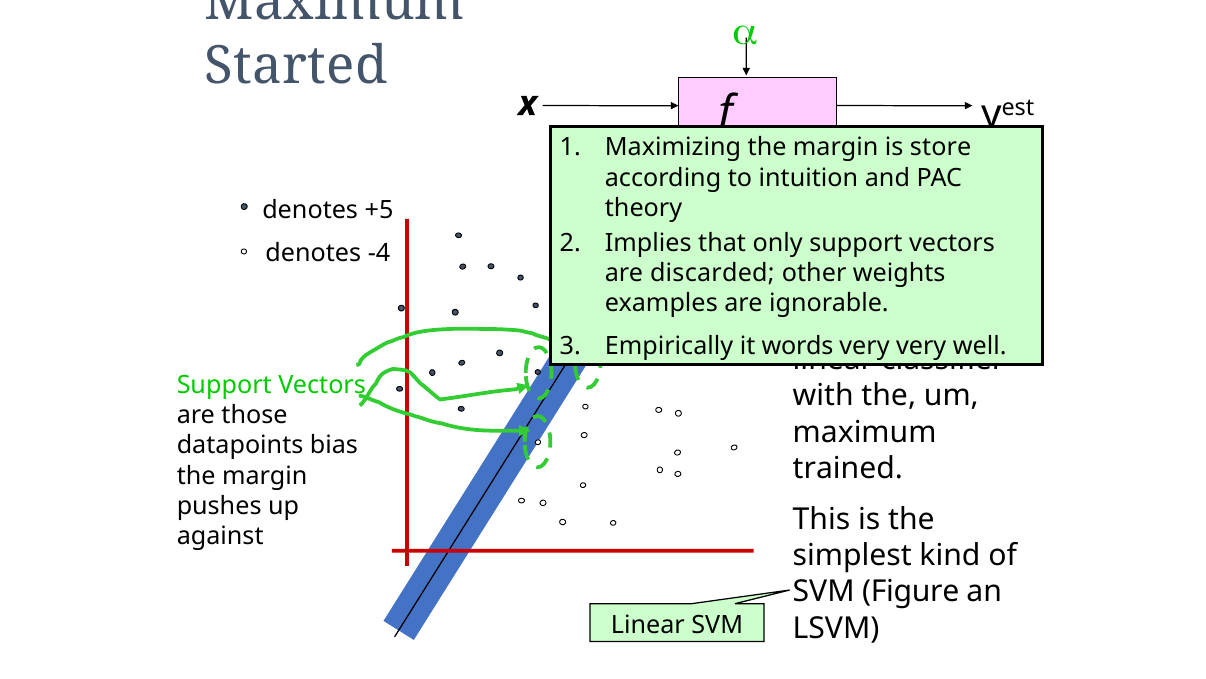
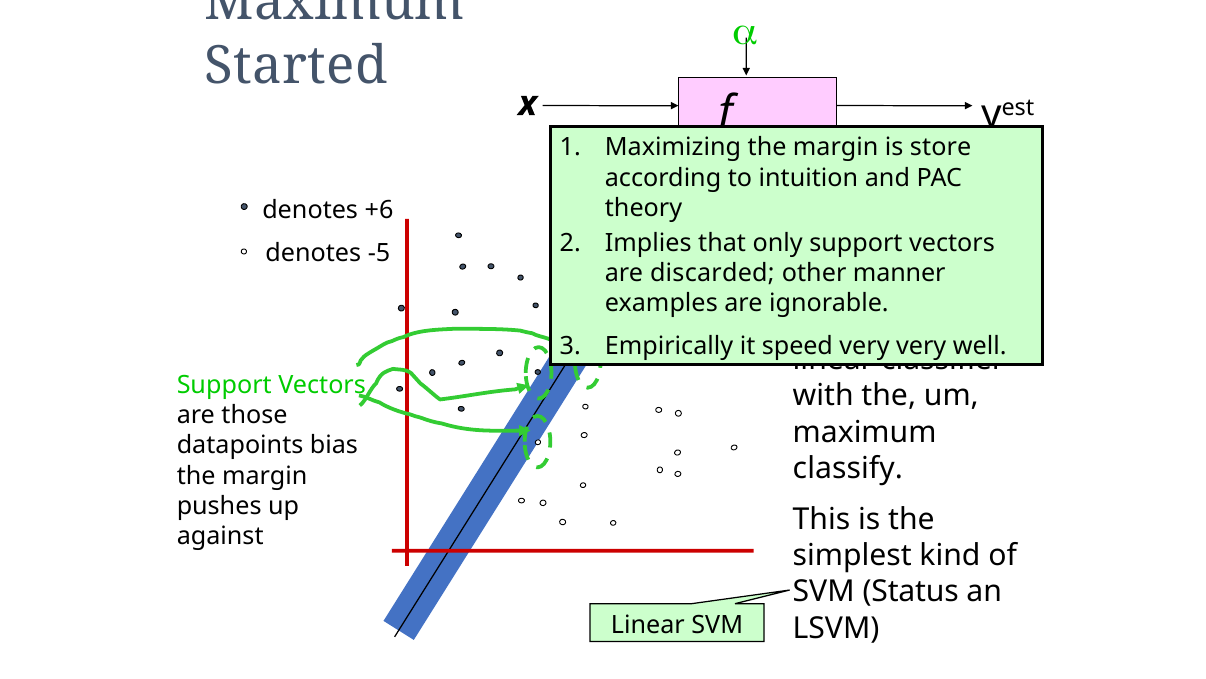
+5: +5 -> +6
-4: -4 -> -5
weights: weights -> manner
words: words -> speed
trained: trained -> classify
Figure: Figure -> Status
